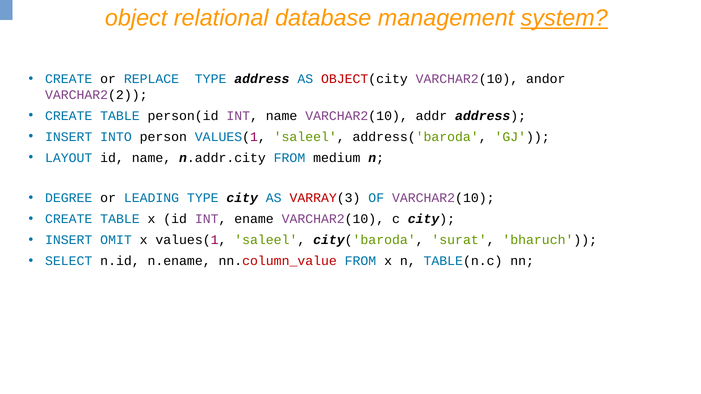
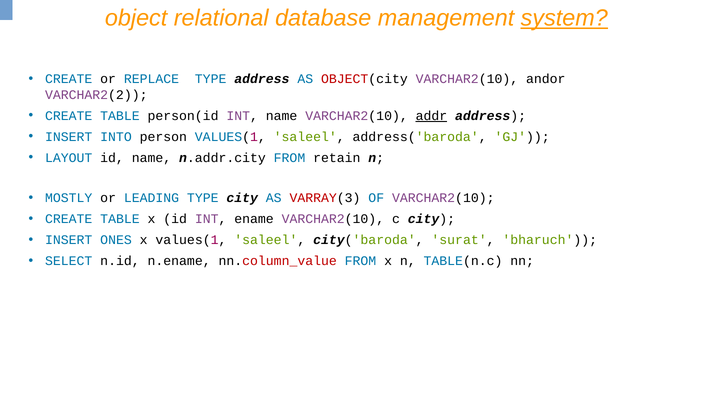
addr underline: none -> present
medium: medium -> retain
DEGREE: DEGREE -> MOSTLY
OMIT: OMIT -> ONES
